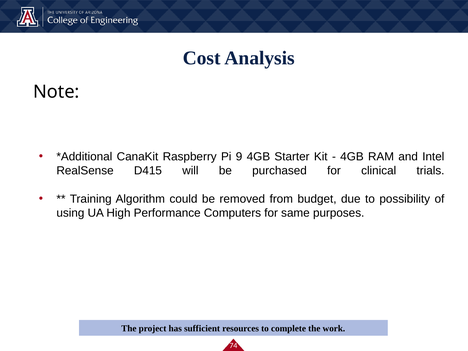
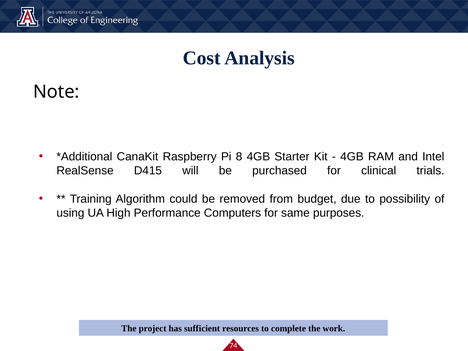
9: 9 -> 8
